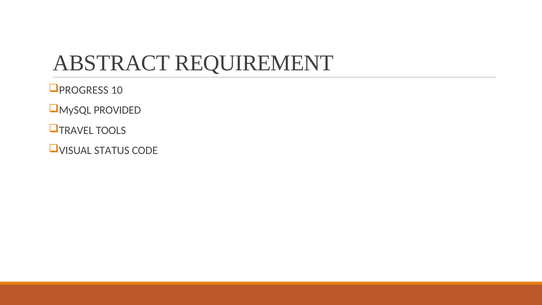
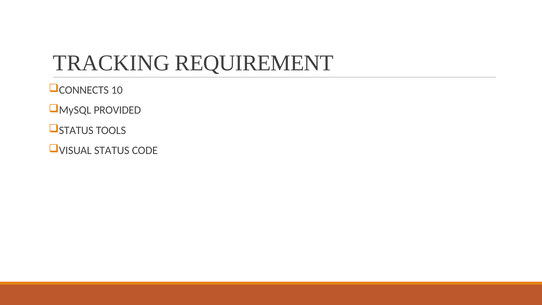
ABSTRACT: ABSTRACT -> TRACKING
PROGRESS: PROGRESS -> CONNECTS
TRAVEL at (76, 130): TRAVEL -> STATUS
